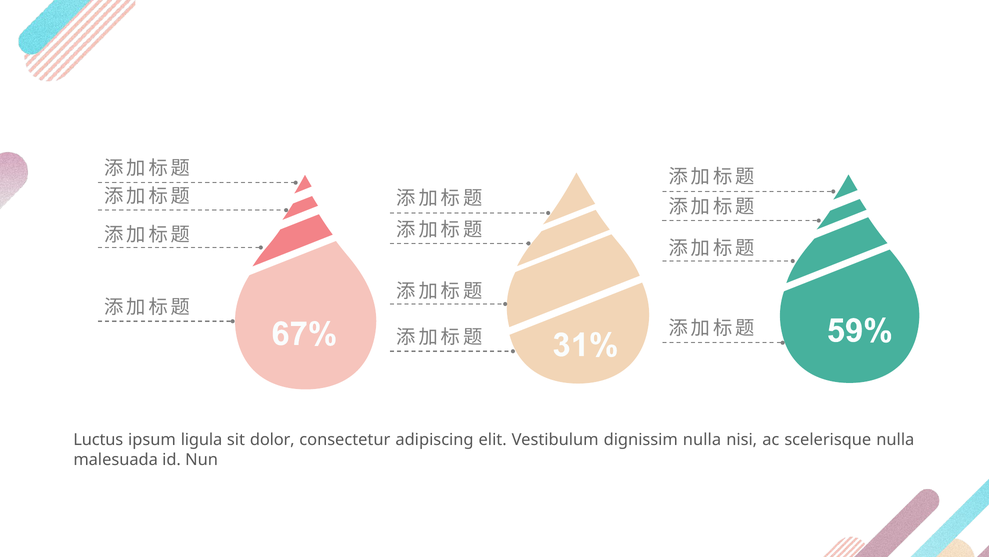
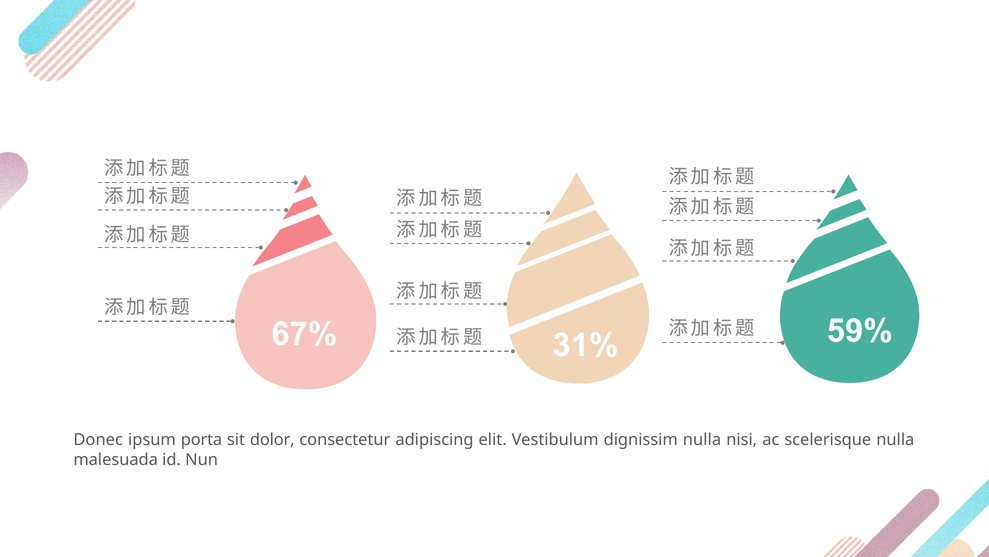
Luctus: Luctus -> Donec
ligula: ligula -> porta
